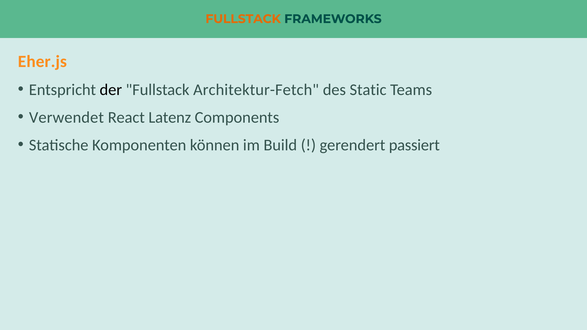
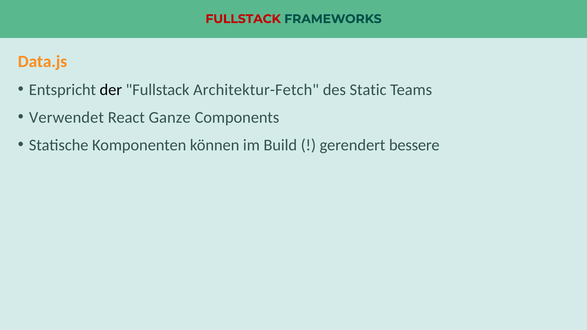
FULLSTACK at (243, 19) colour: orange -> red
Eher.js: Eher.js -> Data.js
Latenz: Latenz -> Ganze
passiert: passiert -> bessere
